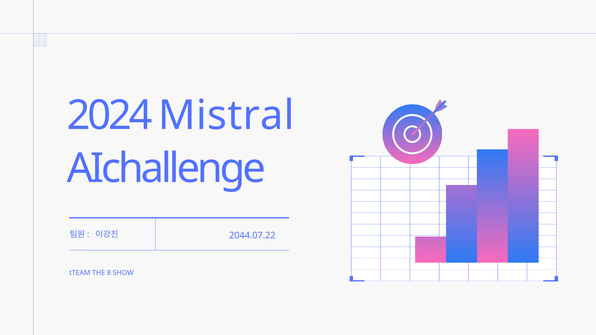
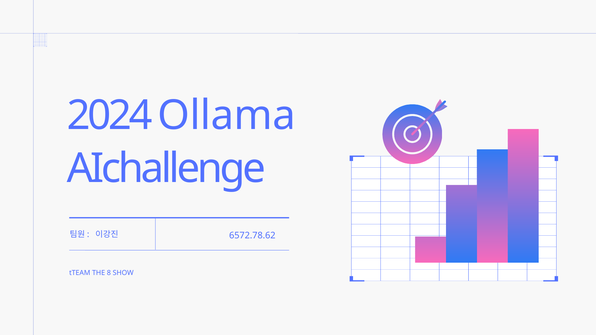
Mistral: Mistral -> Ollama
2044.07.22: 2044.07.22 -> 6572.78.62
